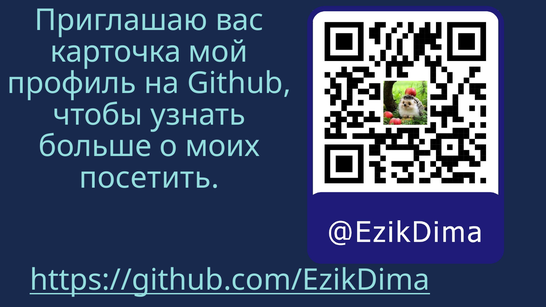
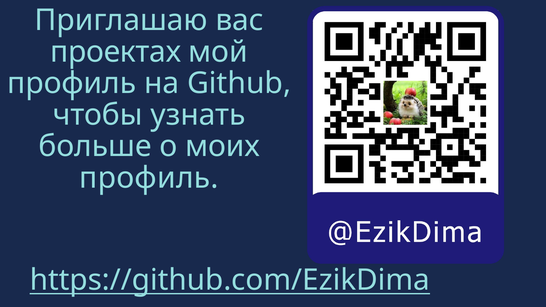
карточка: карточка -> проектах
посетить at (149, 178): посетить -> профиль
